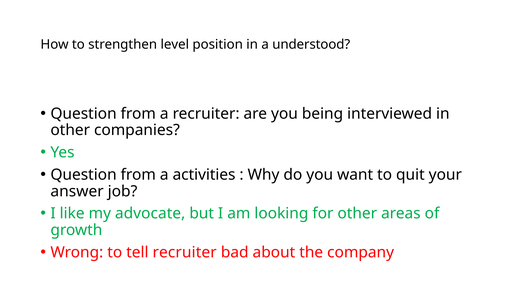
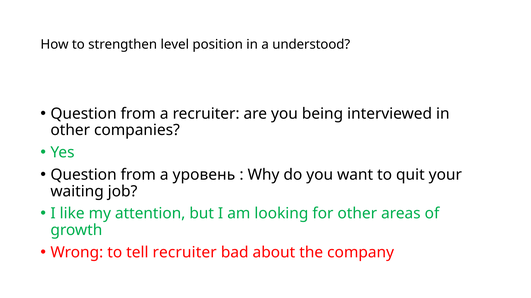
activities: activities -> уровень
answer: answer -> waiting
advocate: advocate -> attention
